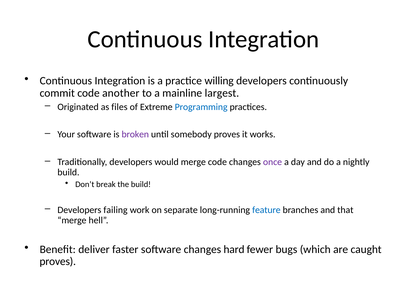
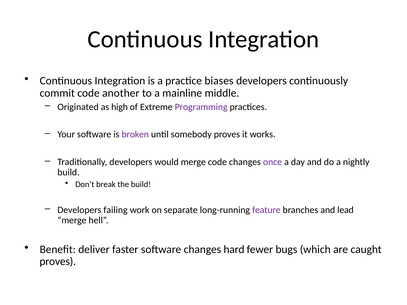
willing: willing -> biases
largest: largest -> middle
files: files -> high
Programming colour: blue -> purple
feature colour: blue -> purple
that: that -> lead
